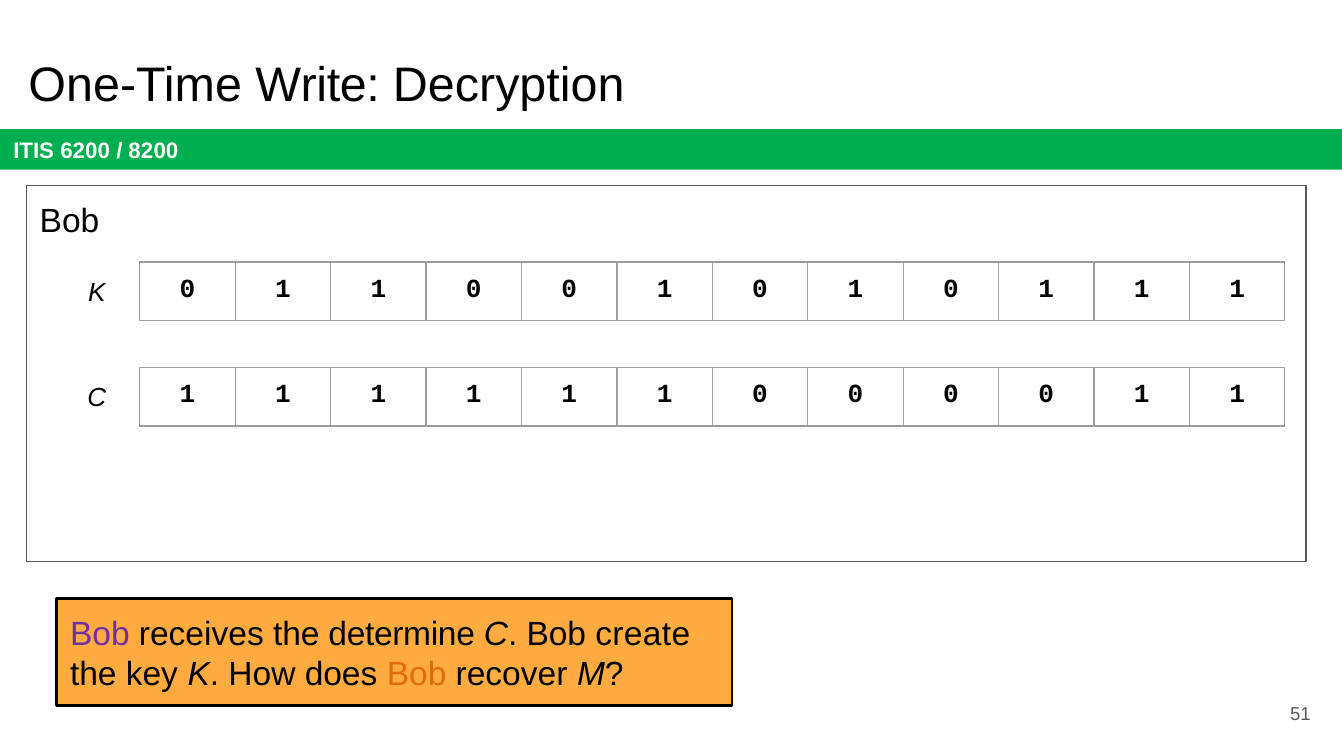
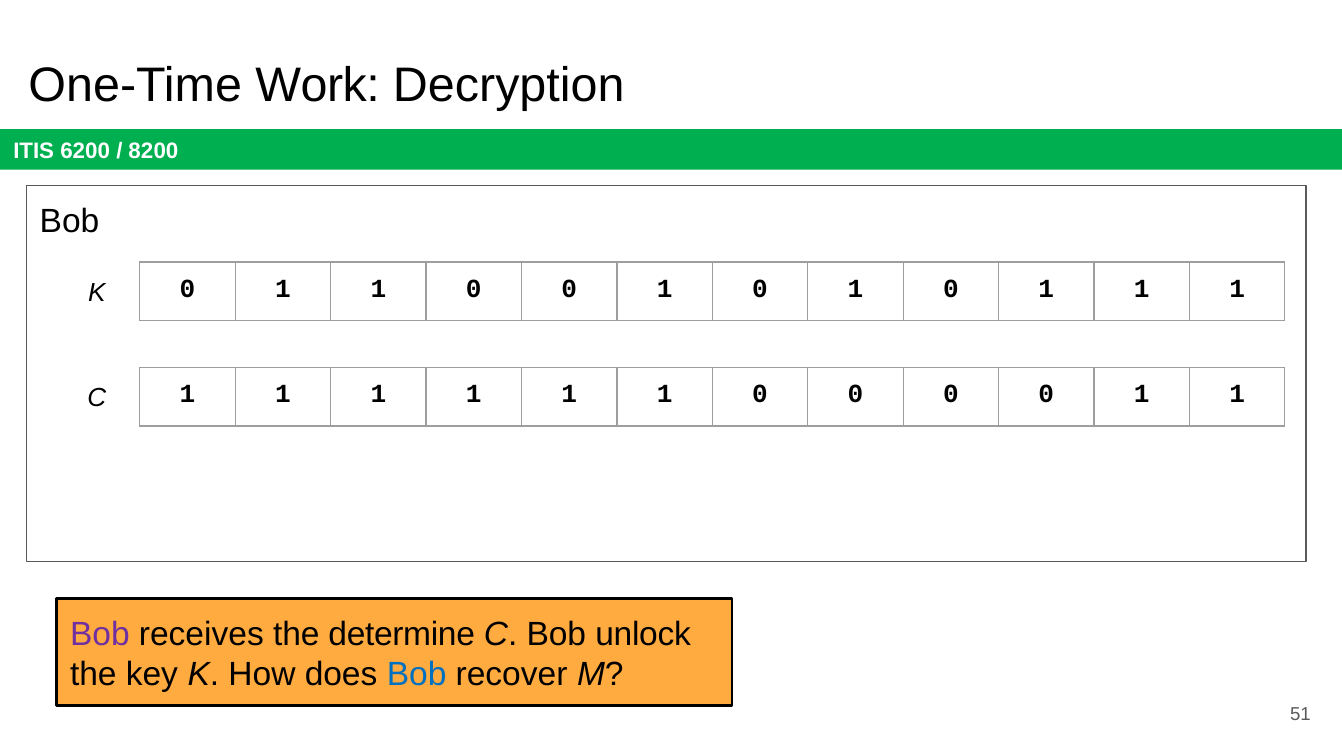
Write: Write -> Work
create: create -> unlock
Bob at (417, 675) colour: orange -> blue
